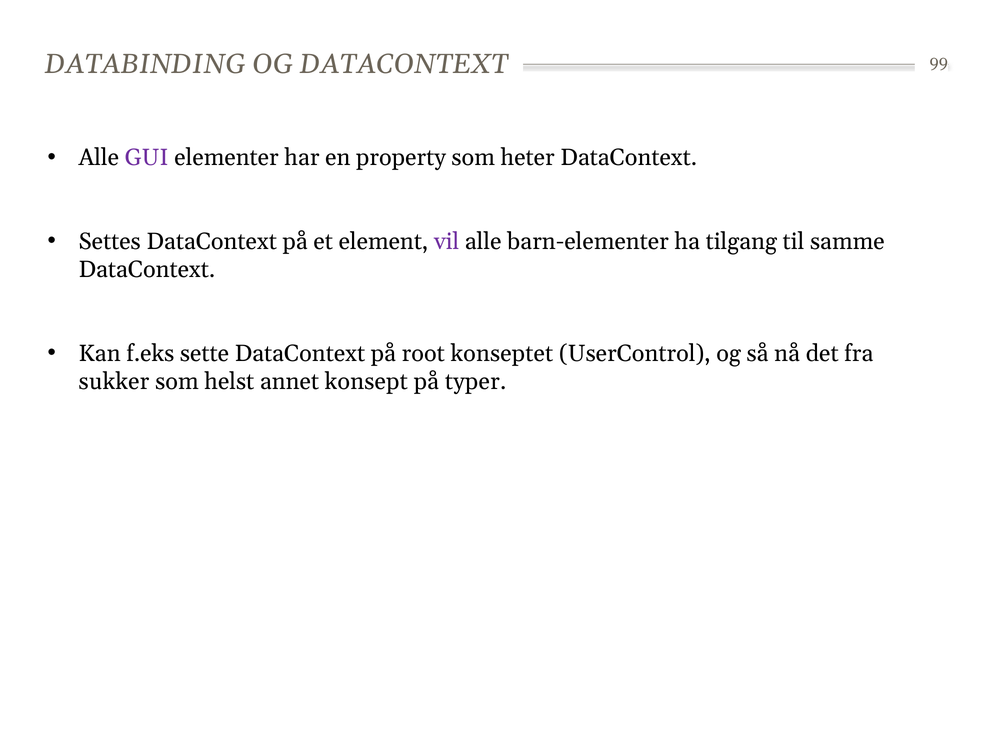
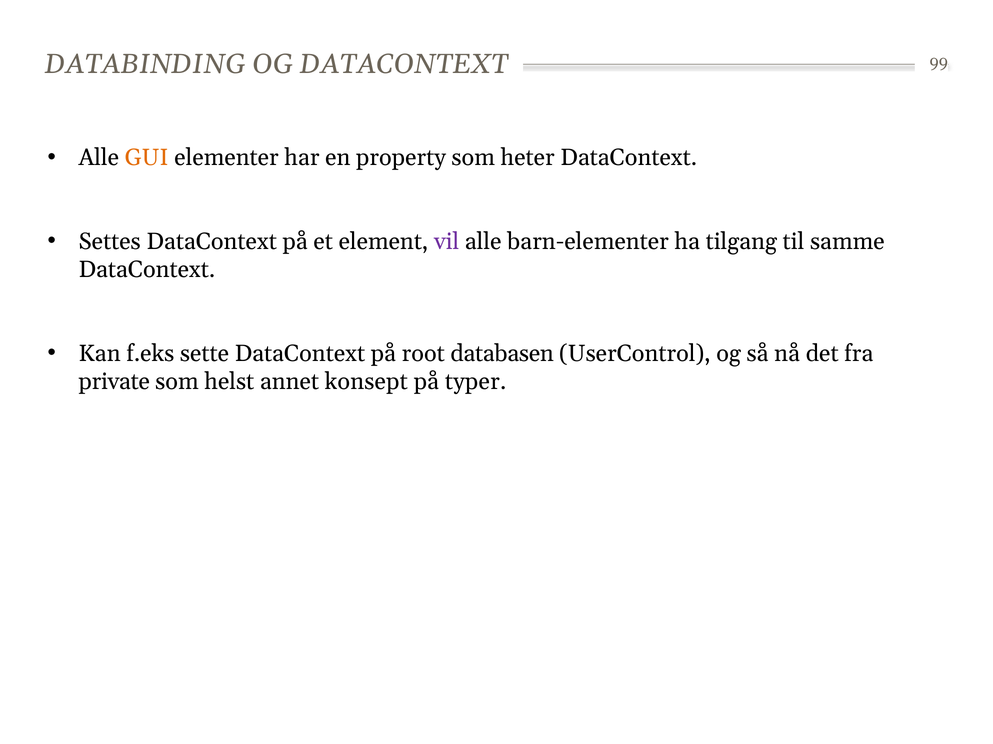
GUI colour: purple -> orange
konseptet: konseptet -> databasen
sukker: sukker -> private
